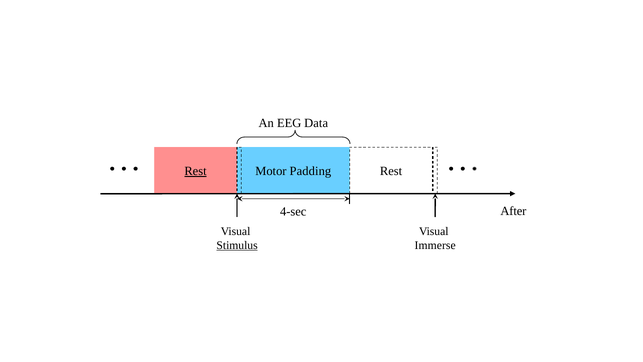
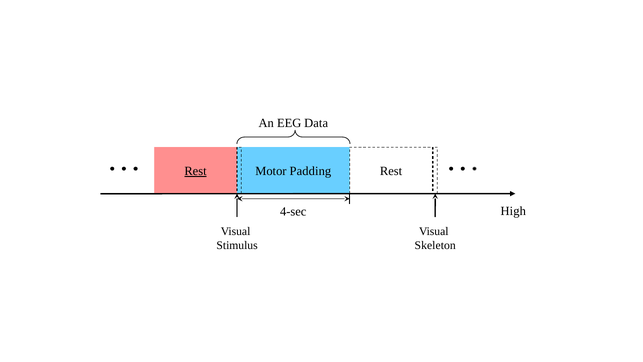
After: After -> High
Stimulus underline: present -> none
Immerse: Immerse -> Skeleton
